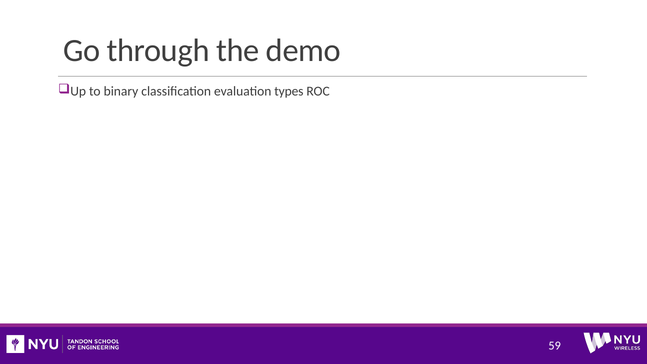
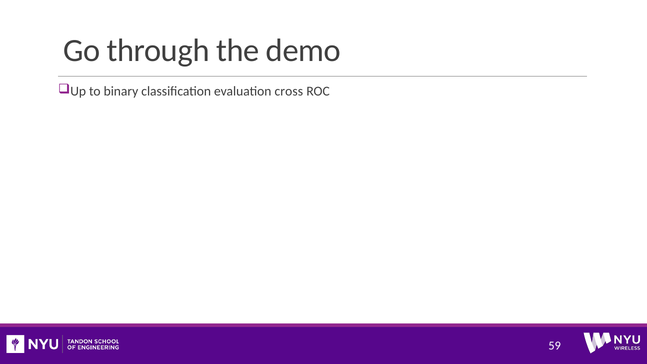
types: types -> cross
